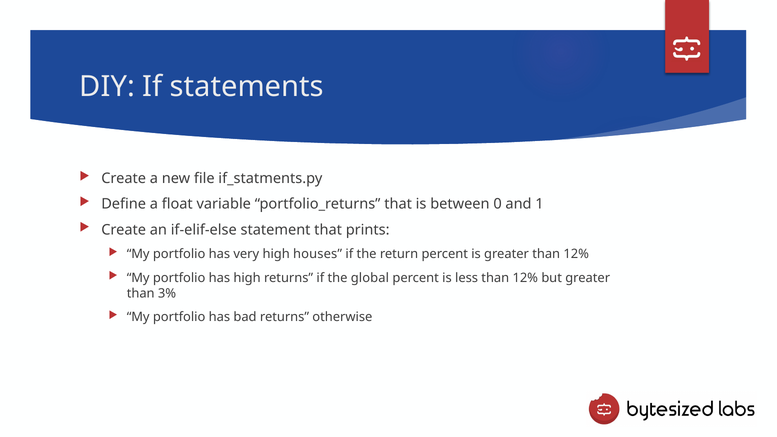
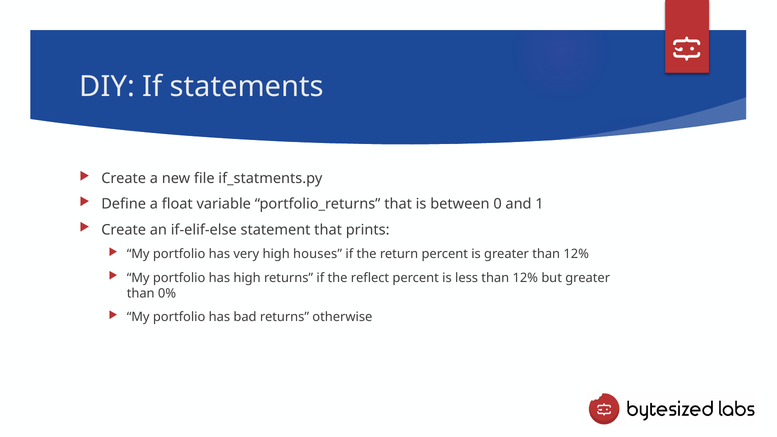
global: global -> reflect
3%: 3% -> 0%
